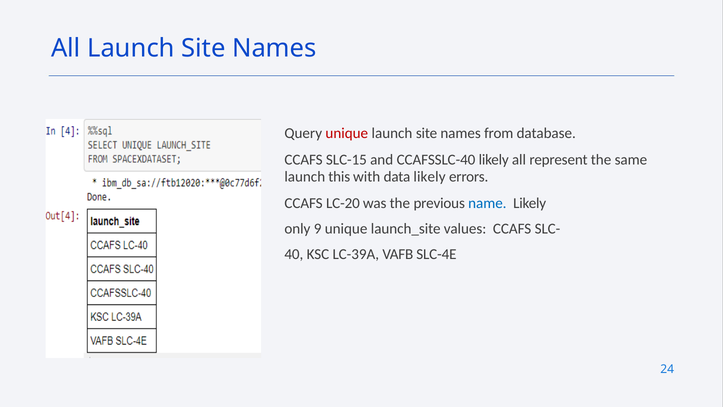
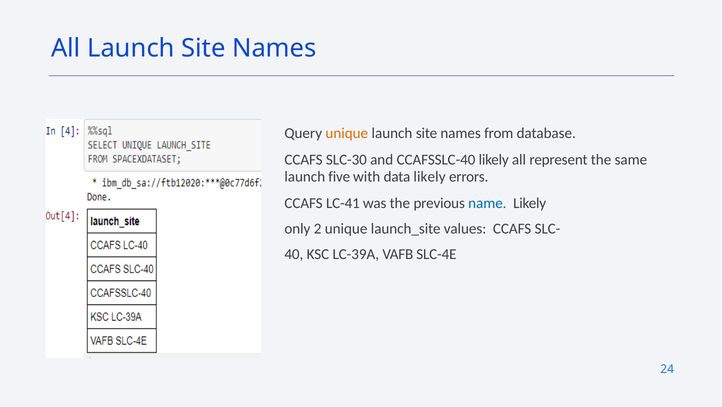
unique at (347, 133) colour: red -> orange
SLC-15: SLC-15 -> SLC-30
this: this -> five
LC-20: LC-20 -> LC-41
9: 9 -> 2
